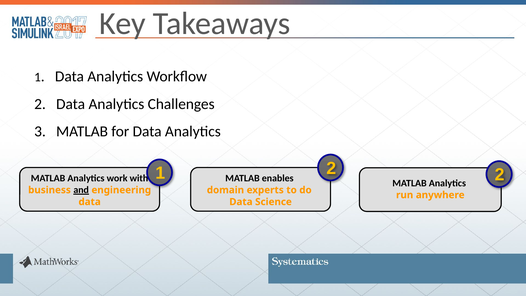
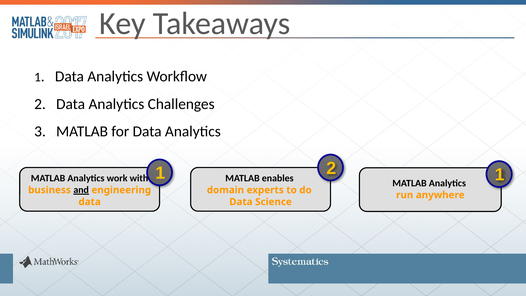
2 2: 2 -> 1
